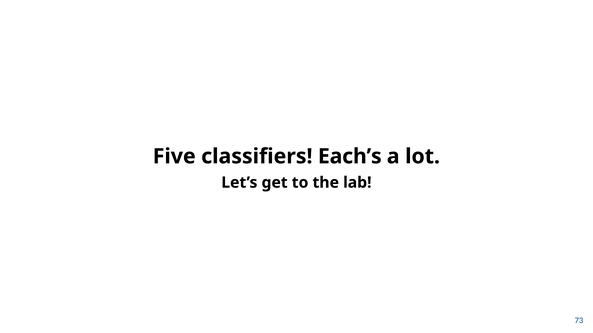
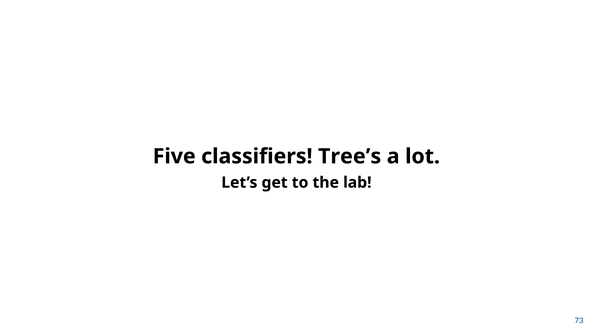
Each’s: Each’s -> Tree’s
